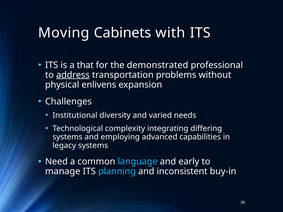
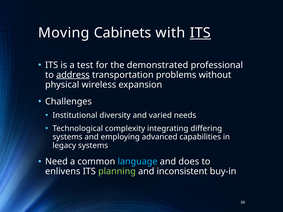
ITS at (200, 33) underline: none -> present
that: that -> test
enlivens: enlivens -> wireless
early: early -> does
manage: manage -> enlivens
planning colour: light blue -> light green
